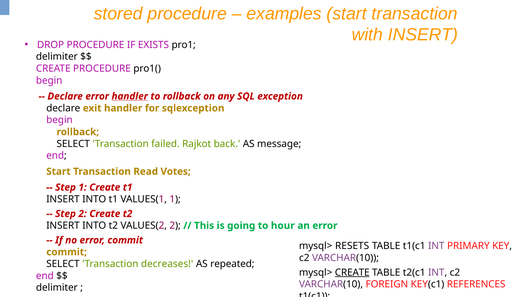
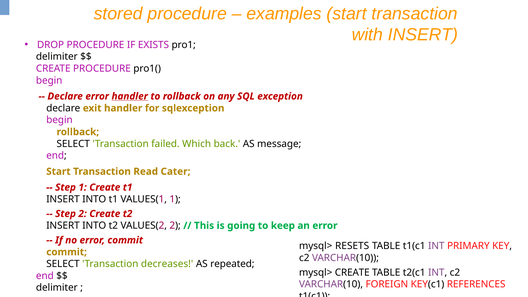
Rajkot: Rajkot -> Which
Votes: Votes -> Cater
hour: hour -> keep
CREATE at (352, 272) underline: present -> none
